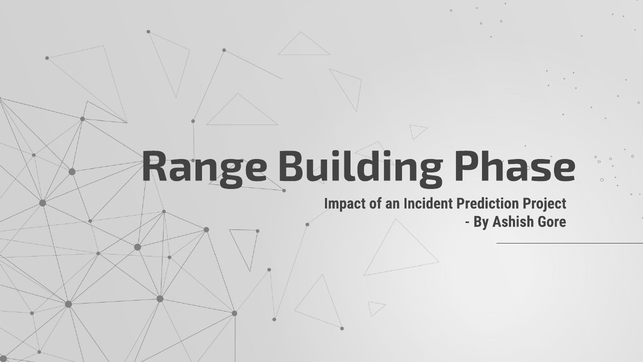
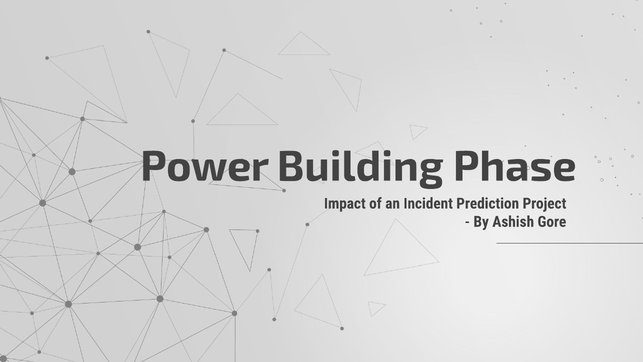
Range: Range -> Power
